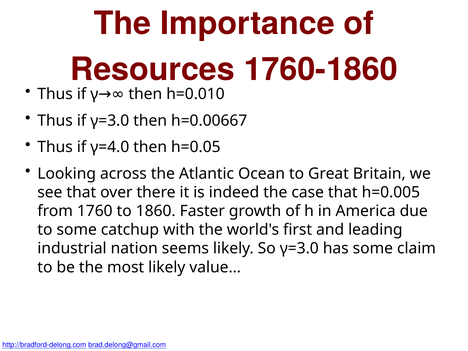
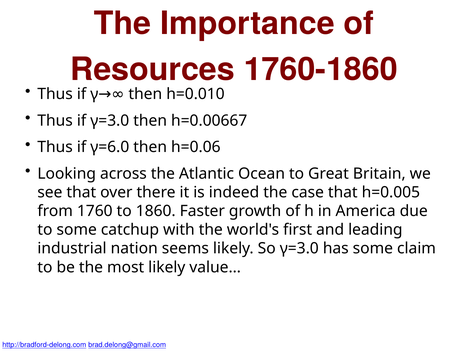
γ=4.0: γ=4.0 -> γ=6.0
h=0.05: h=0.05 -> h=0.06
